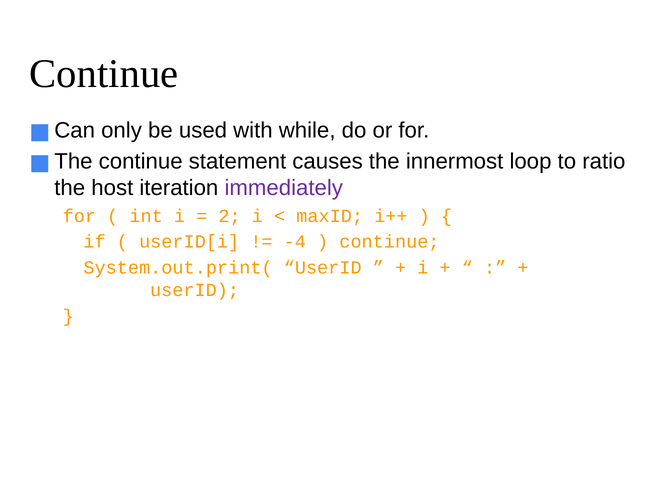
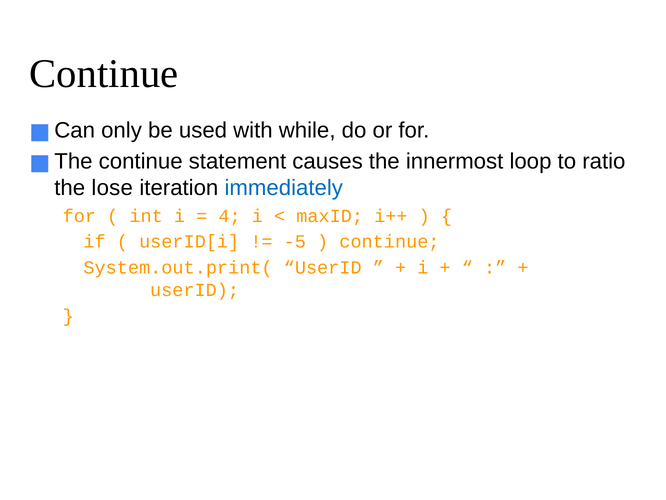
host: host -> lose
immediately colour: purple -> blue
2: 2 -> 4
-4: -4 -> -5
